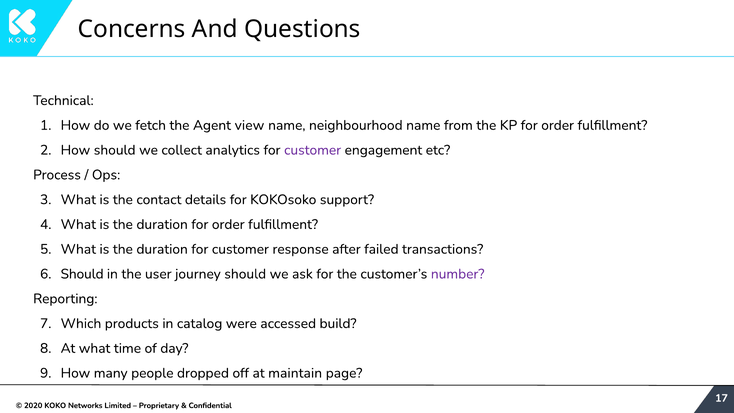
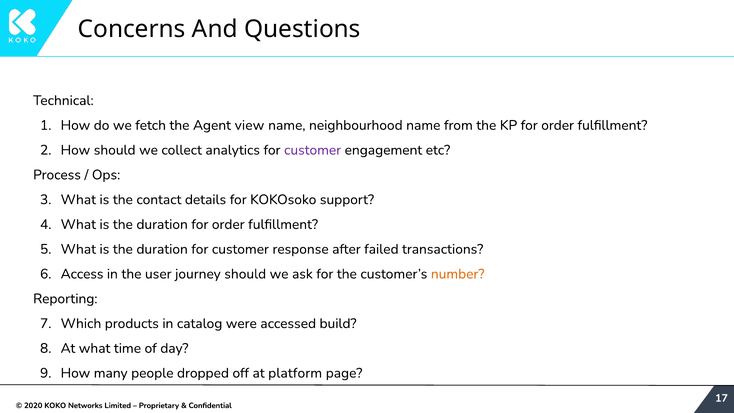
Should at (82, 274): Should -> Access
number colour: purple -> orange
maintain: maintain -> platform
